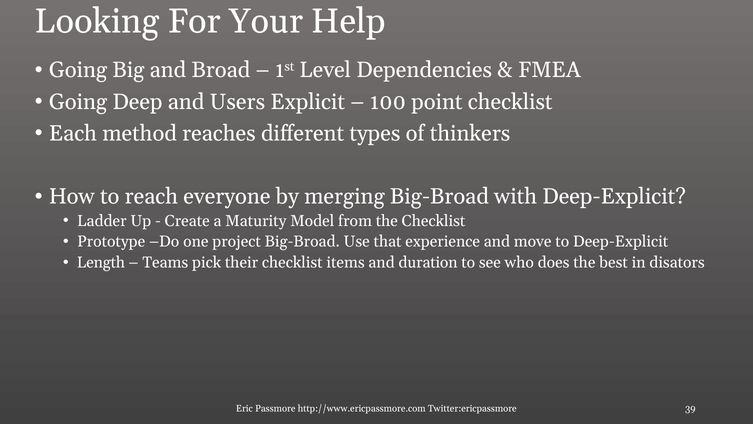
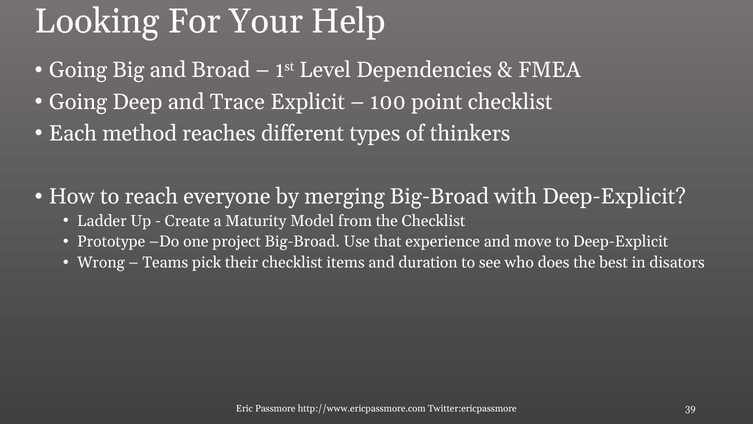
Users: Users -> Trace
Length: Length -> Wrong
